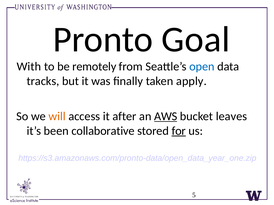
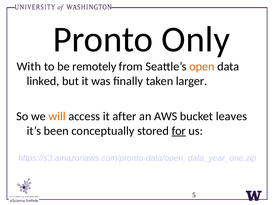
Goal: Goal -> Only
open colour: blue -> orange
tracks: tracks -> linked
apply: apply -> larger
AWS underline: present -> none
collaborative: collaborative -> conceptually
